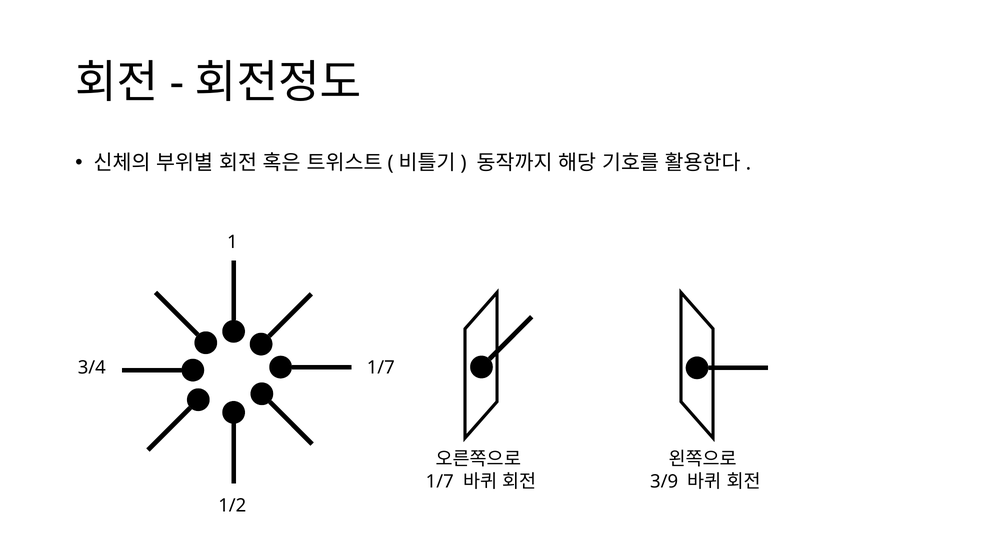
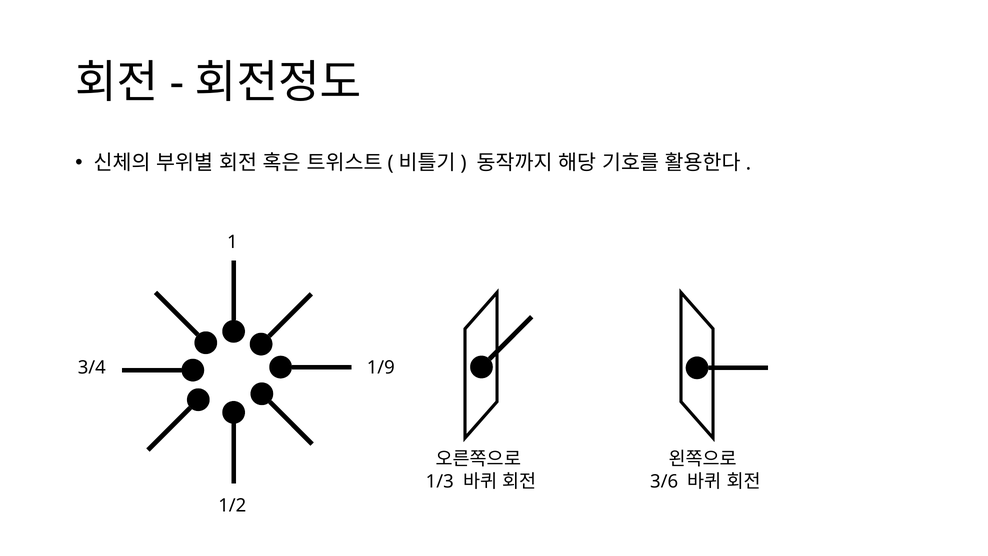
1/7 at (381, 367): 1/7 -> 1/9
1/7 at (440, 481): 1/7 -> 1/3
3/9: 3/9 -> 3/6
